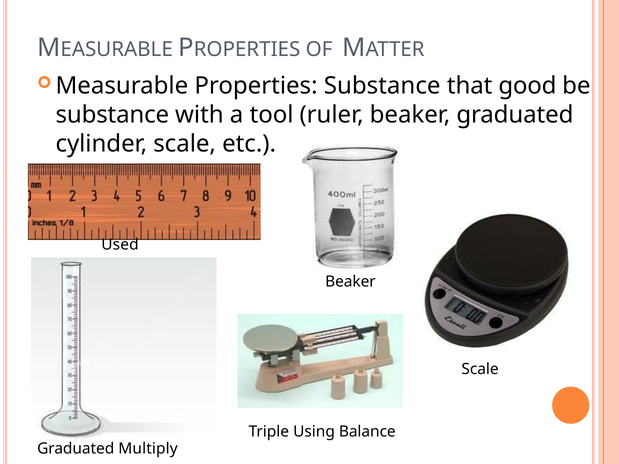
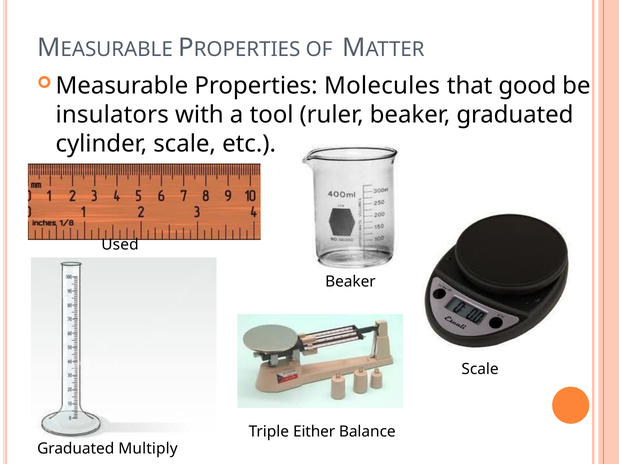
Properties Substance: Substance -> Molecules
substance at (112, 115): substance -> insulators
Using: Using -> Either
